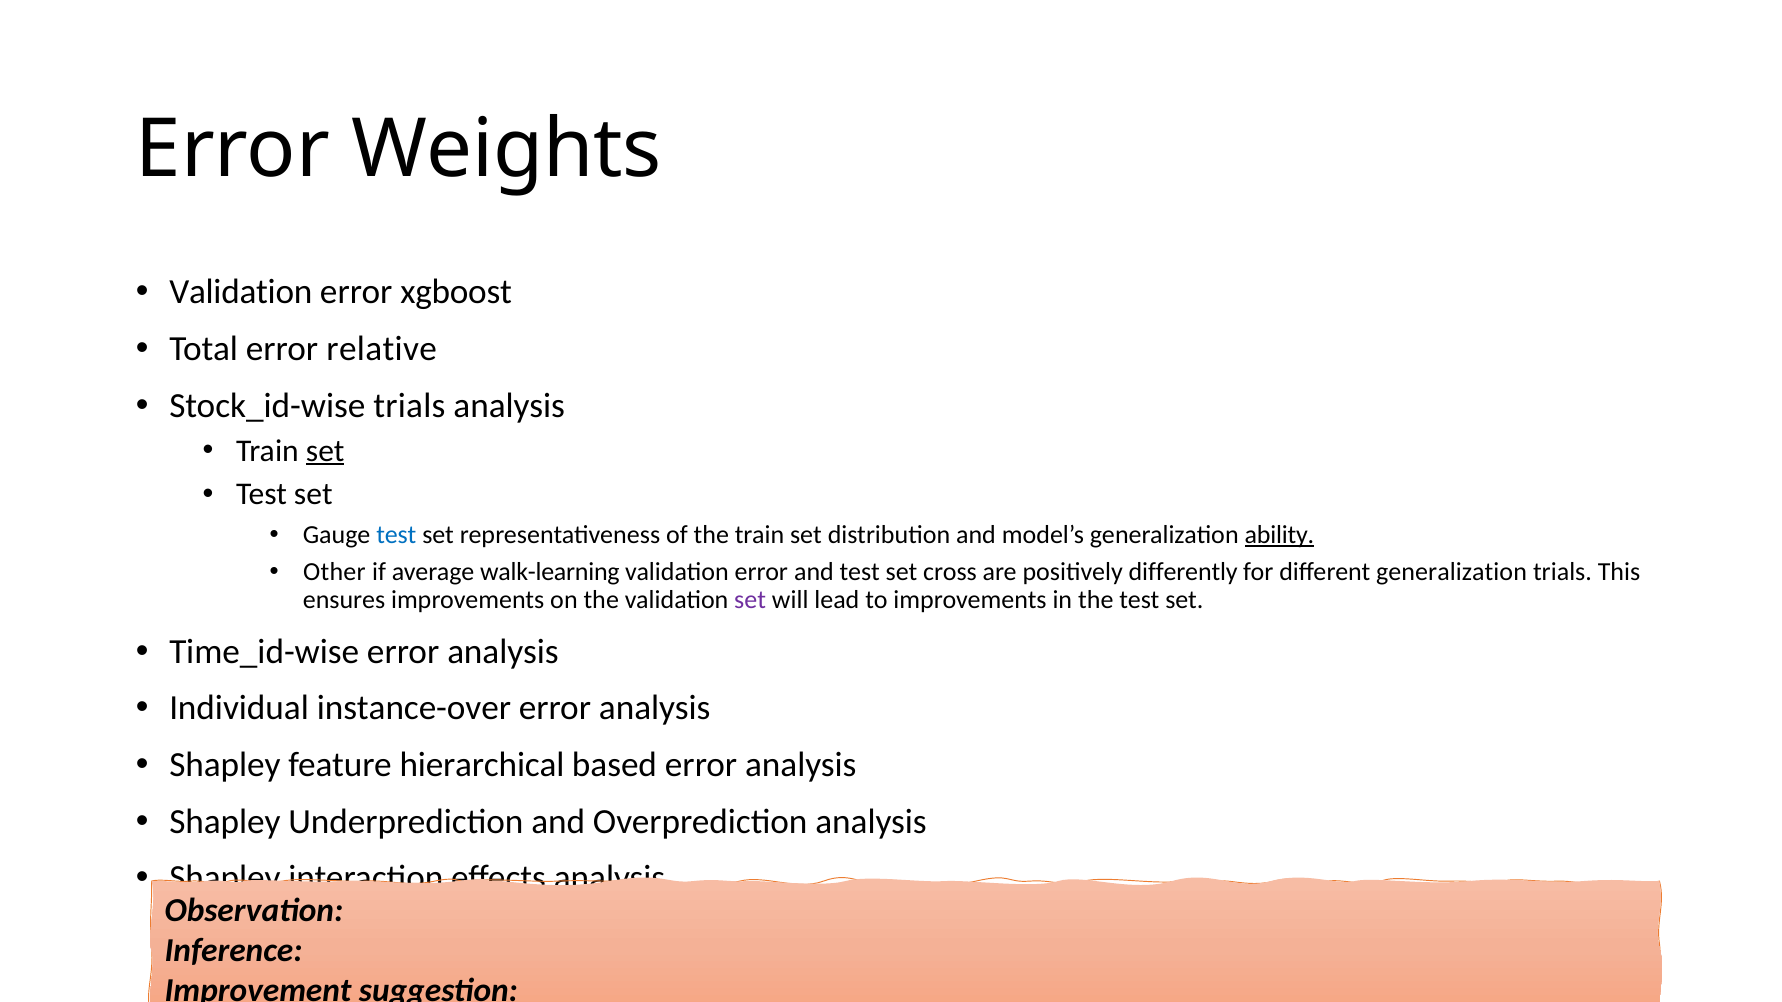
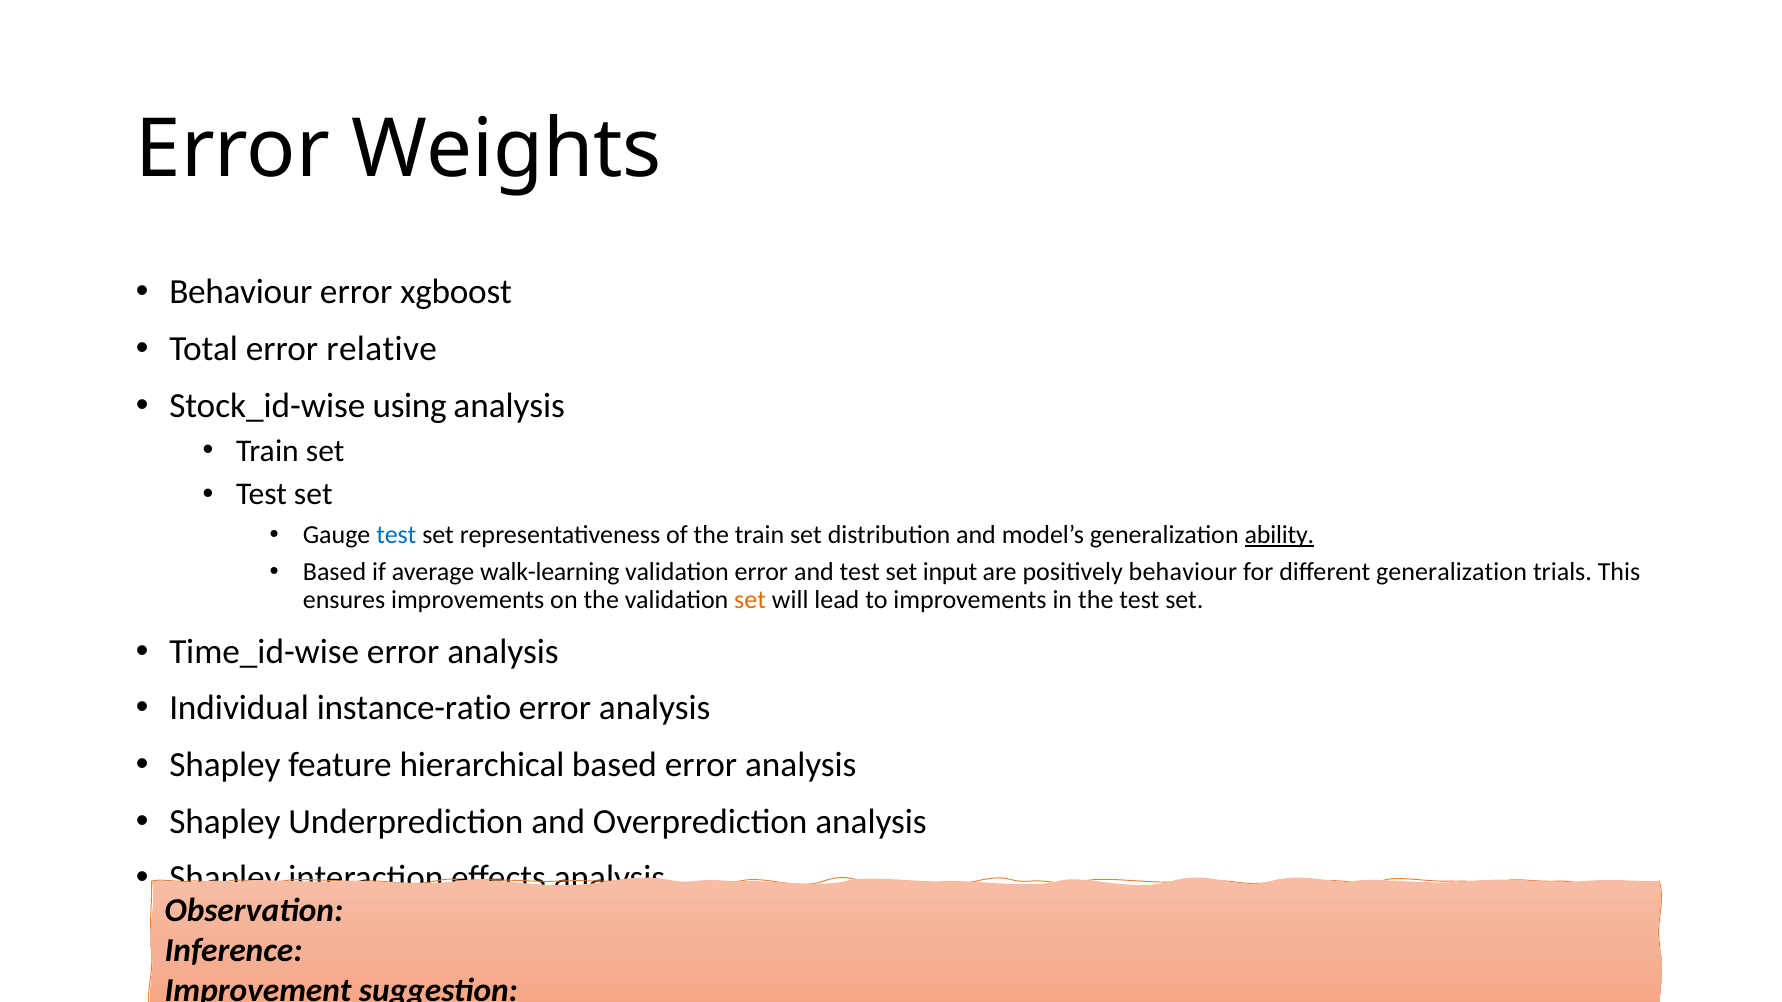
Validation at (241, 292): Validation -> Behaviour
Stock_id-wise trials: trials -> using
set at (325, 451) underline: present -> none
Other at (334, 572): Other -> Based
cross: cross -> input
positively differently: differently -> behaviour
set at (750, 600) colour: purple -> orange
instance-over: instance-over -> instance-ratio
